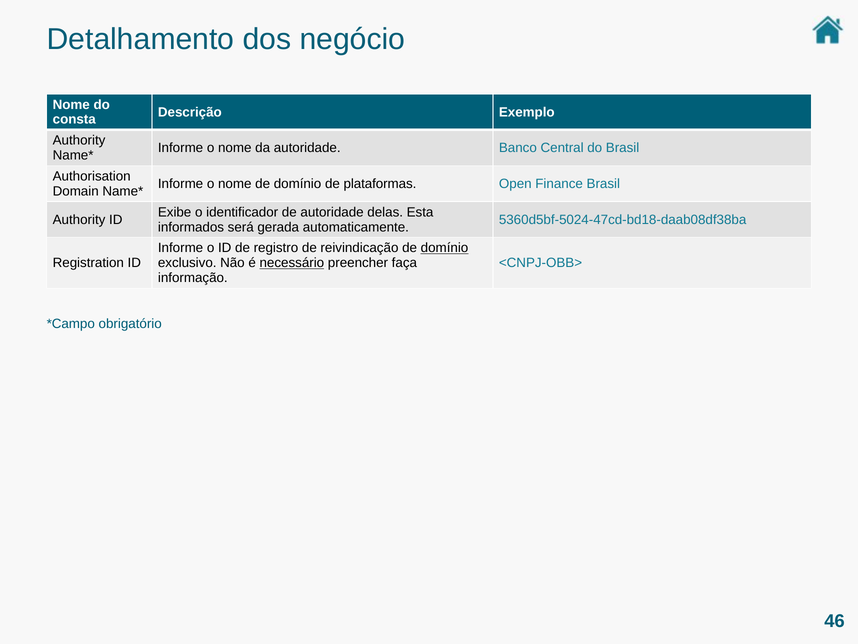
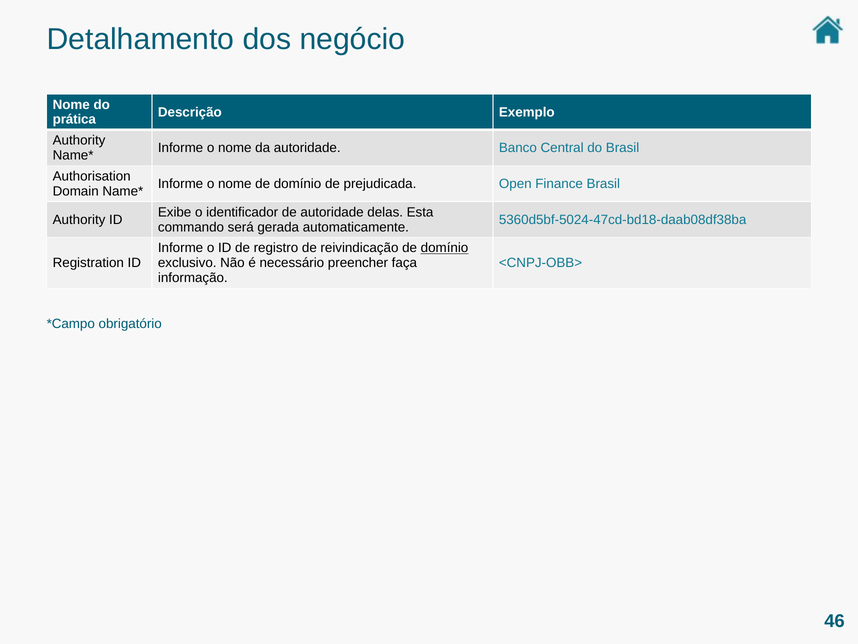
consta: consta -> prática
plataformas: plataformas -> prejudicada
informados: informados -> commando
necessário underline: present -> none
